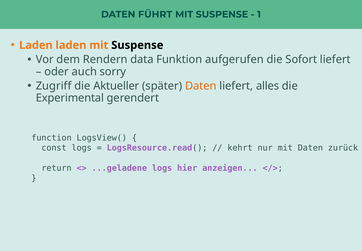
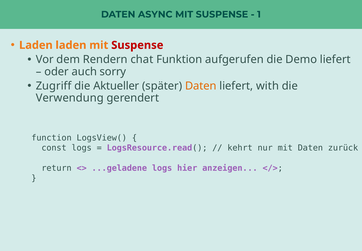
FÜHRT: FÜHRT -> ASYNC
Suspense at (137, 45) colour: black -> red
data: data -> chat
Sofort: Sofort -> Demo
alles: alles -> with
Experimental: Experimental -> Verwendung
